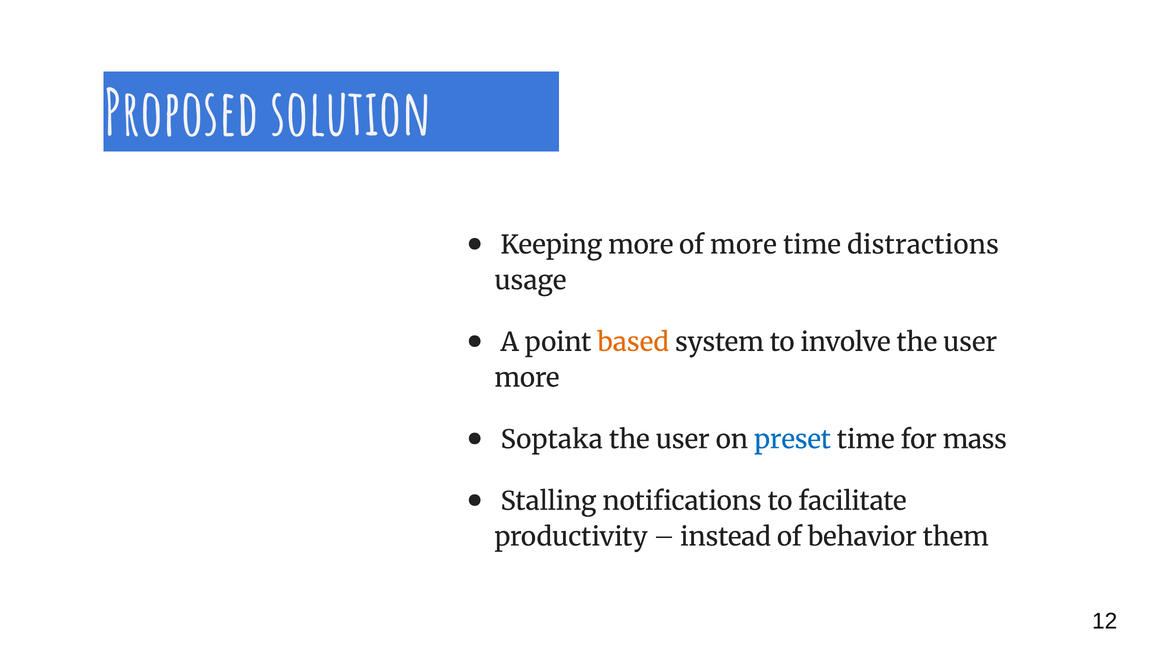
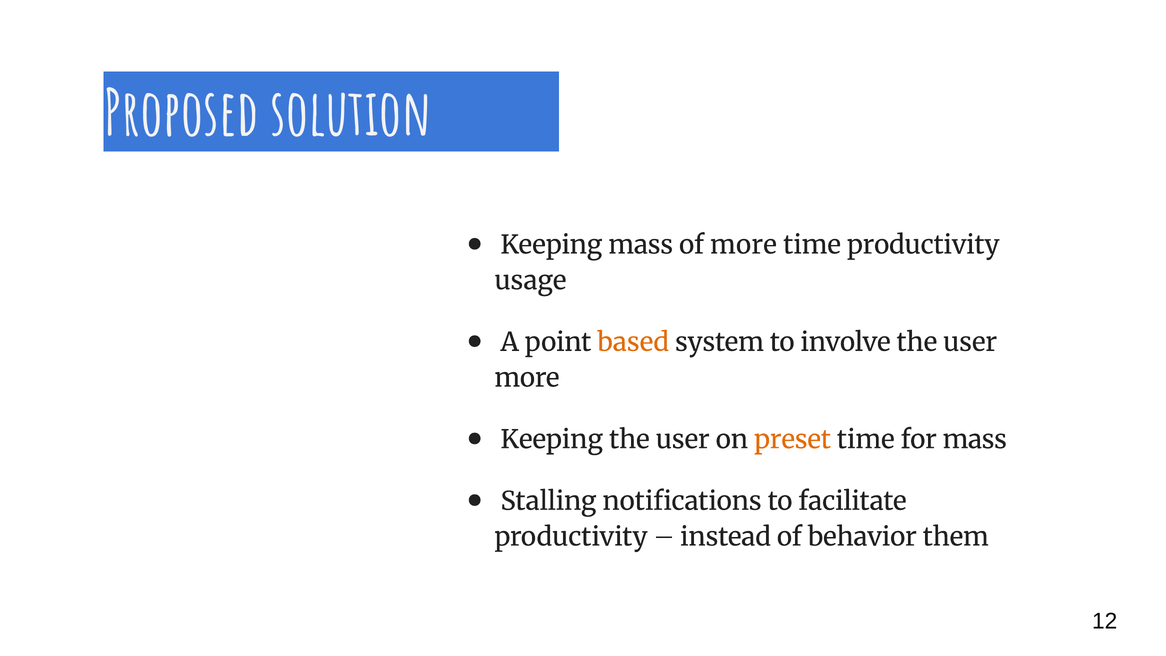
Keeping more: more -> mass
time distractions: distractions -> productivity
Soptaka at (552, 440): Soptaka -> Keeping
preset colour: blue -> orange
